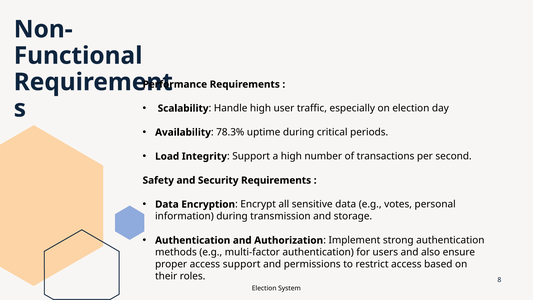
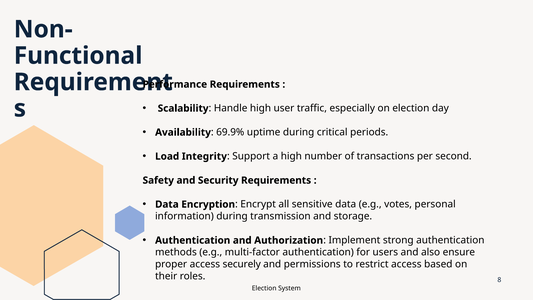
78.3%: 78.3% -> 69.9%
access support: support -> securely
